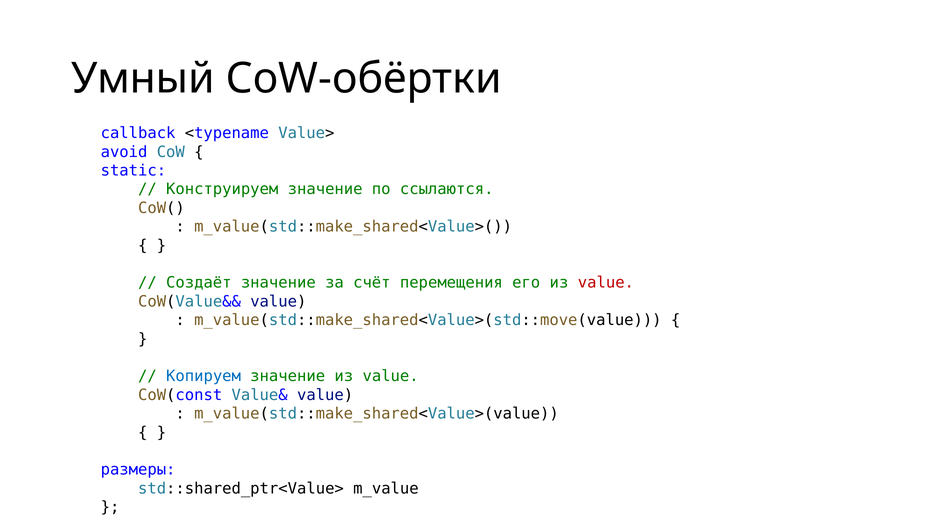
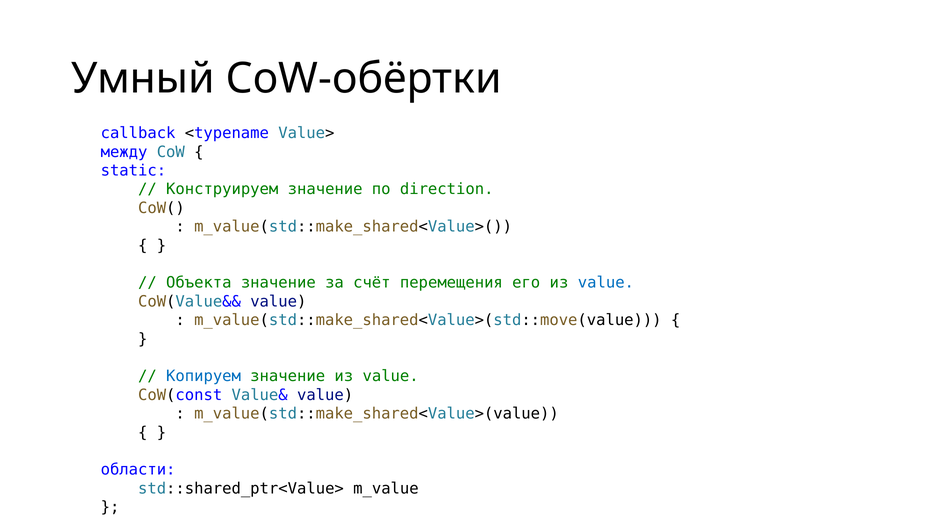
avoid: avoid -> между
ссылаются: ссылаются -> direction
Создаёт: Создаёт -> Объекта
value at (606, 283) colour: red -> blue
размеры: размеры -> области
